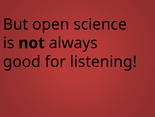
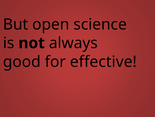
listening: listening -> effective
